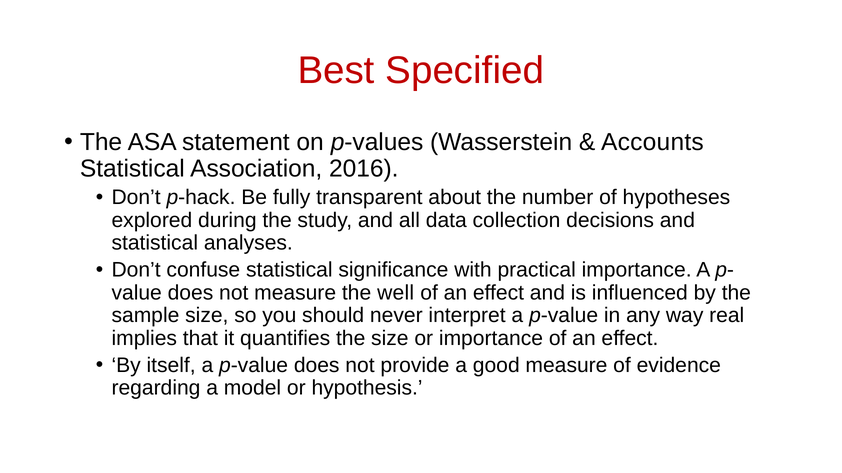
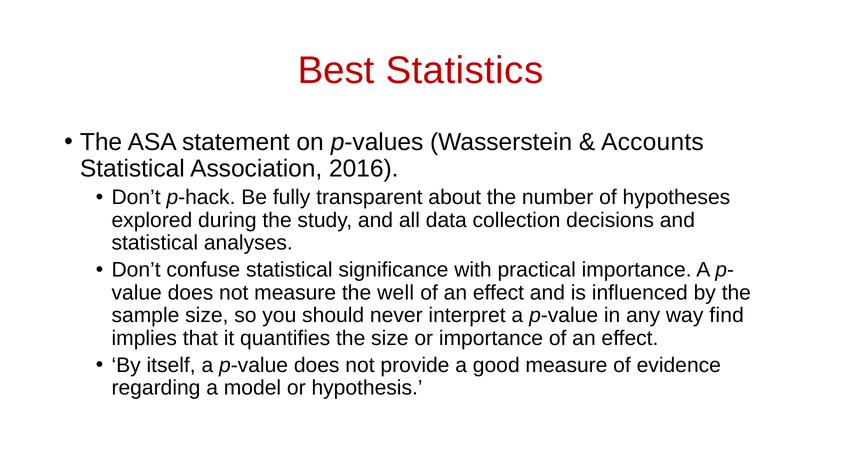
Specified: Specified -> Statistics
real: real -> find
